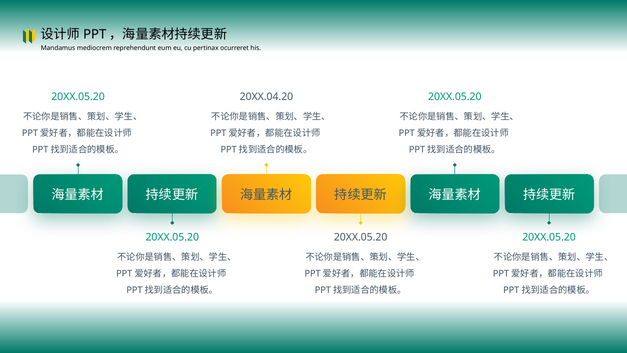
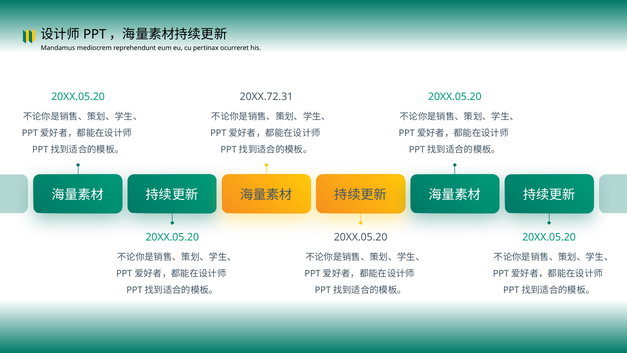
20XX.04.20: 20XX.04.20 -> 20XX.72.31
